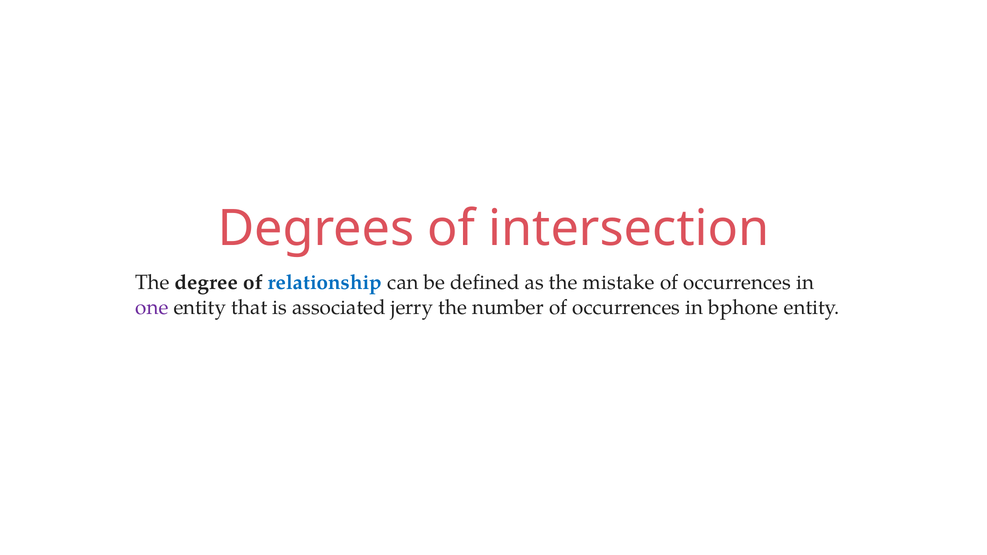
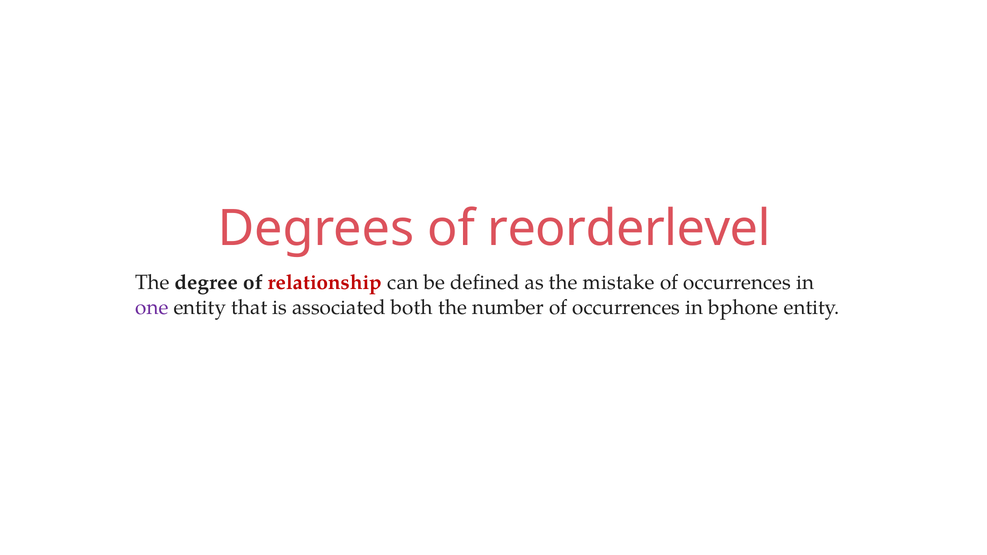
intersection: intersection -> reorderlevel
relationship colour: blue -> red
jerry: jerry -> both
